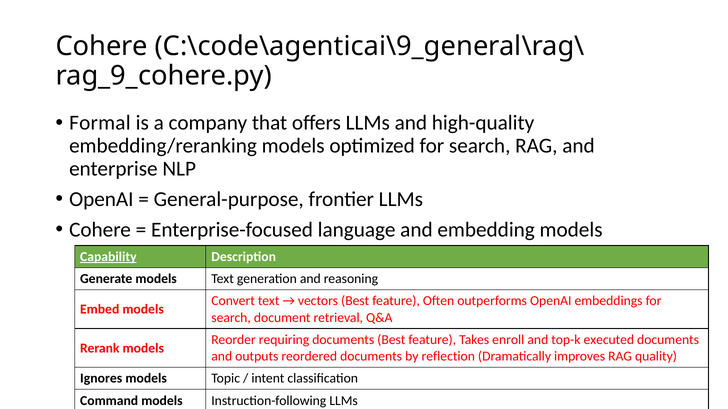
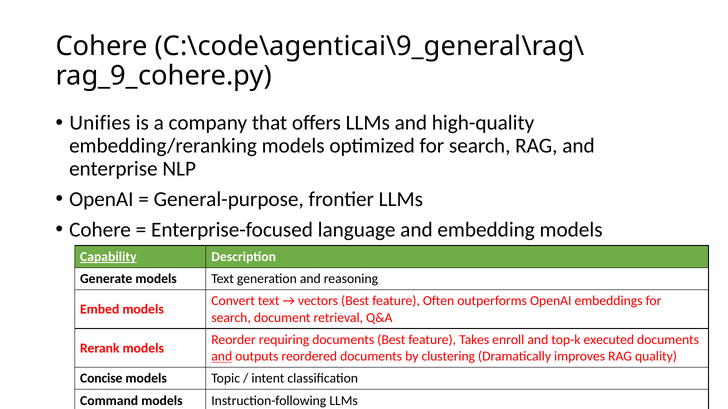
Formal: Formal -> Unifies
and at (222, 357) underline: none -> present
reflection: reflection -> clustering
Ignores: Ignores -> Concise
